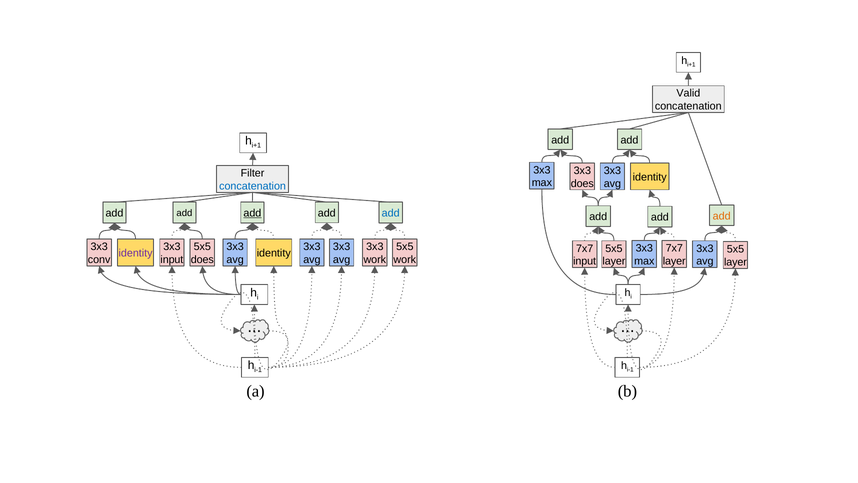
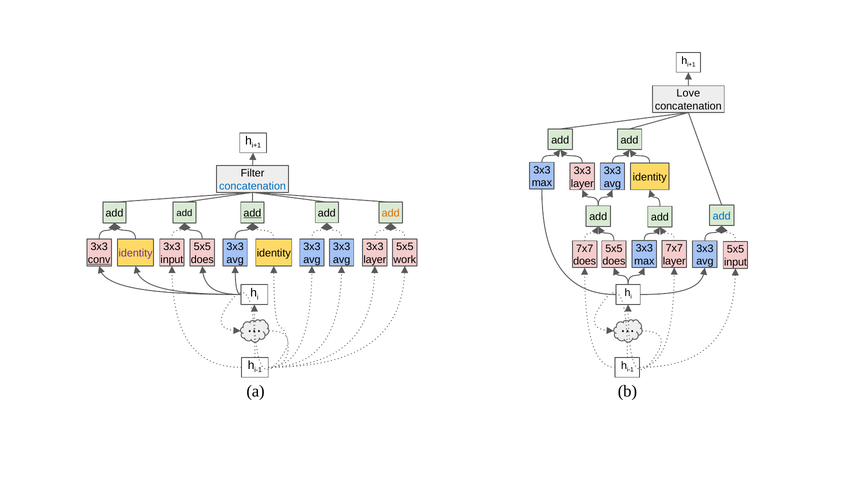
Valid: Valid -> Love
does at (582, 183): does -> layer
add at (391, 213) colour: blue -> orange
add at (722, 216) colour: orange -> blue
work at (375, 259): work -> layer
conv underline: none -> present
input at (585, 261): input -> does
layer at (614, 261): layer -> does
layer at (735, 262): layer -> input
